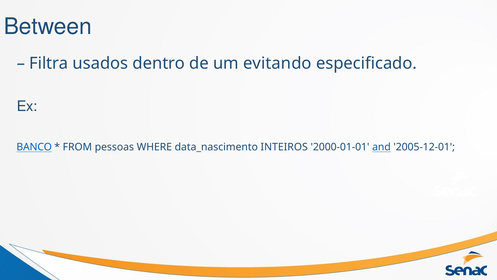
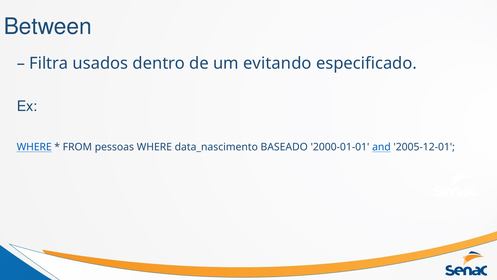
BANCO at (34, 147): BANCO -> WHERE
INTEIROS: INTEIROS -> BASEADO
